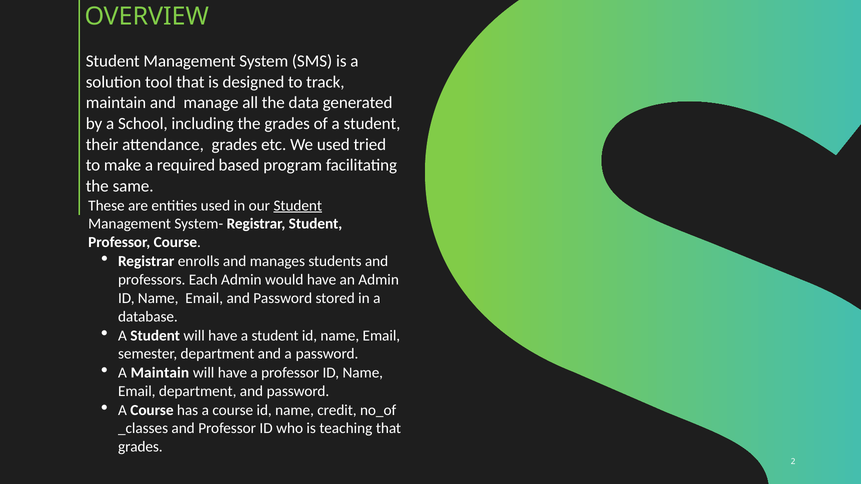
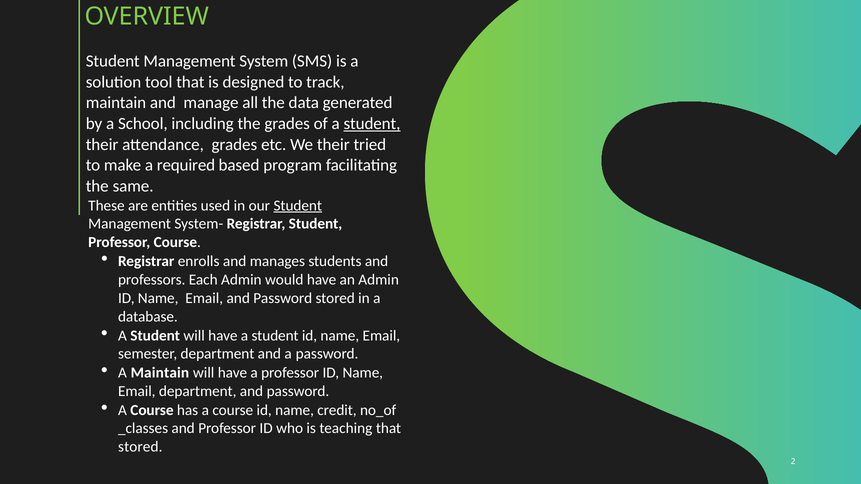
student at (372, 124) underline: none -> present
We used: used -> their
grades at (140, 447): grades -> stored
